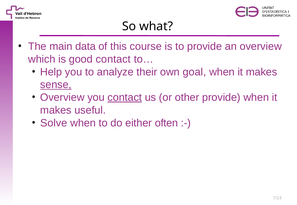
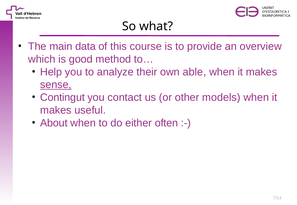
good contact: contact -> method
goal: goal -> able
Overview at (62, 98): Overview -> Contingut
contact at (125, 98) underline: present -> none
other provide: provide -> models
Solve: Solve -> About
